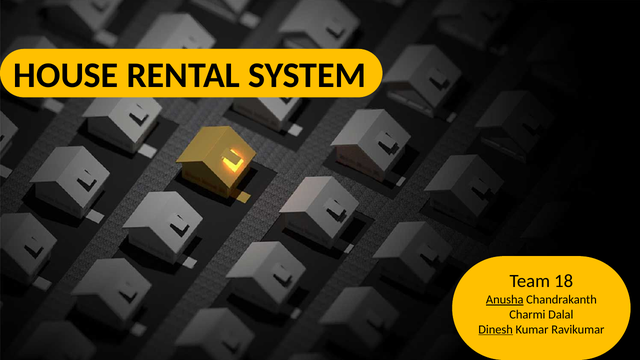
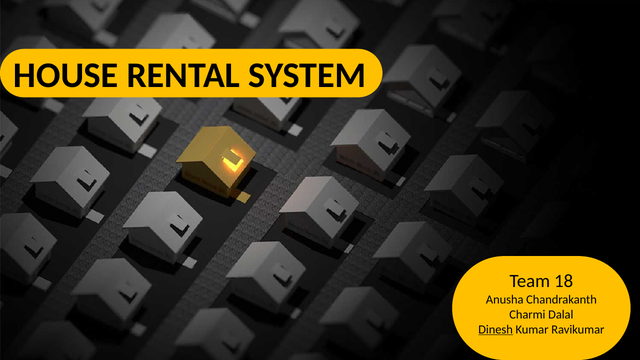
Anusha underline: present -> none
